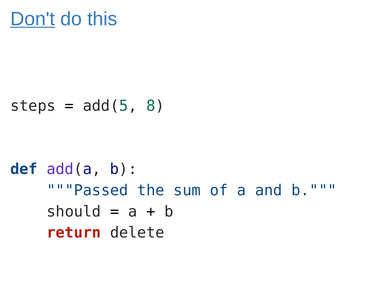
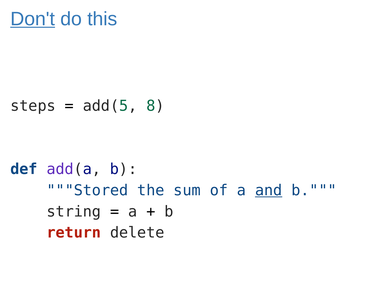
Passed: Passed -> Stored
and underline: none -> present
should: should -> string
